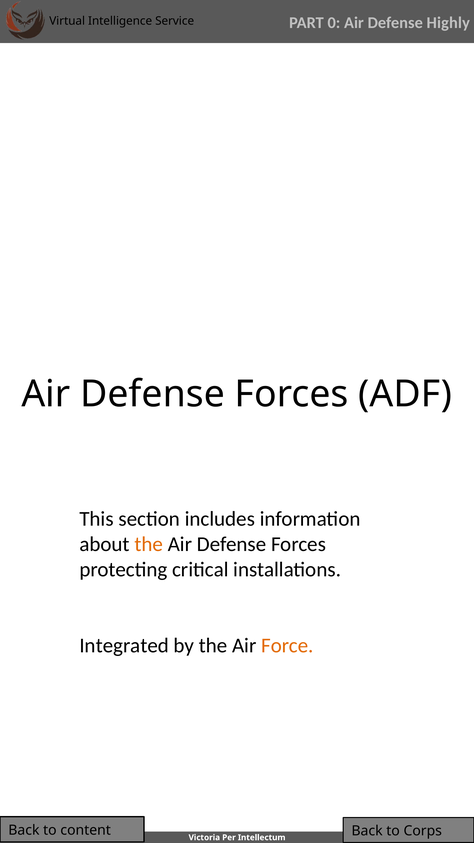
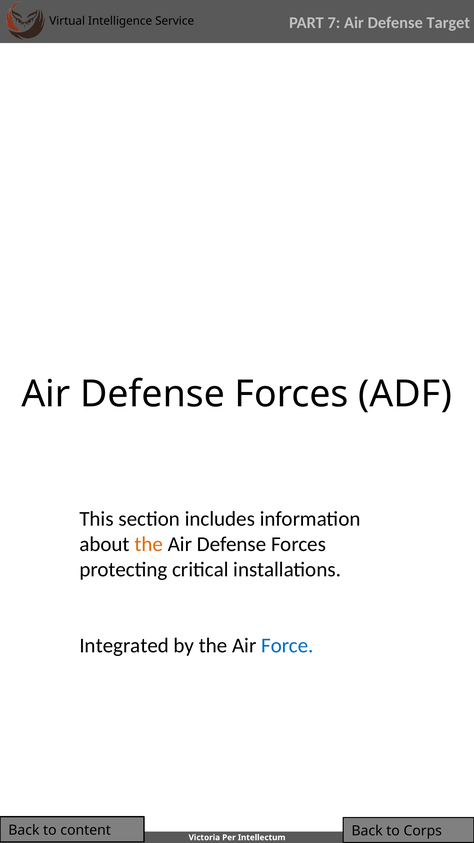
0: 0 -> 7
Highly: Highly -> Target
Force colour: orange -> blue
